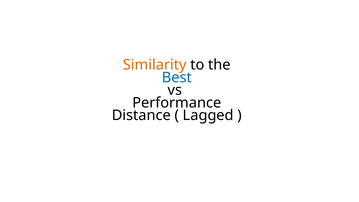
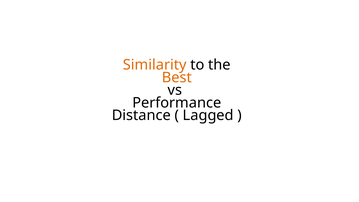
Best colour: blue -> orange
